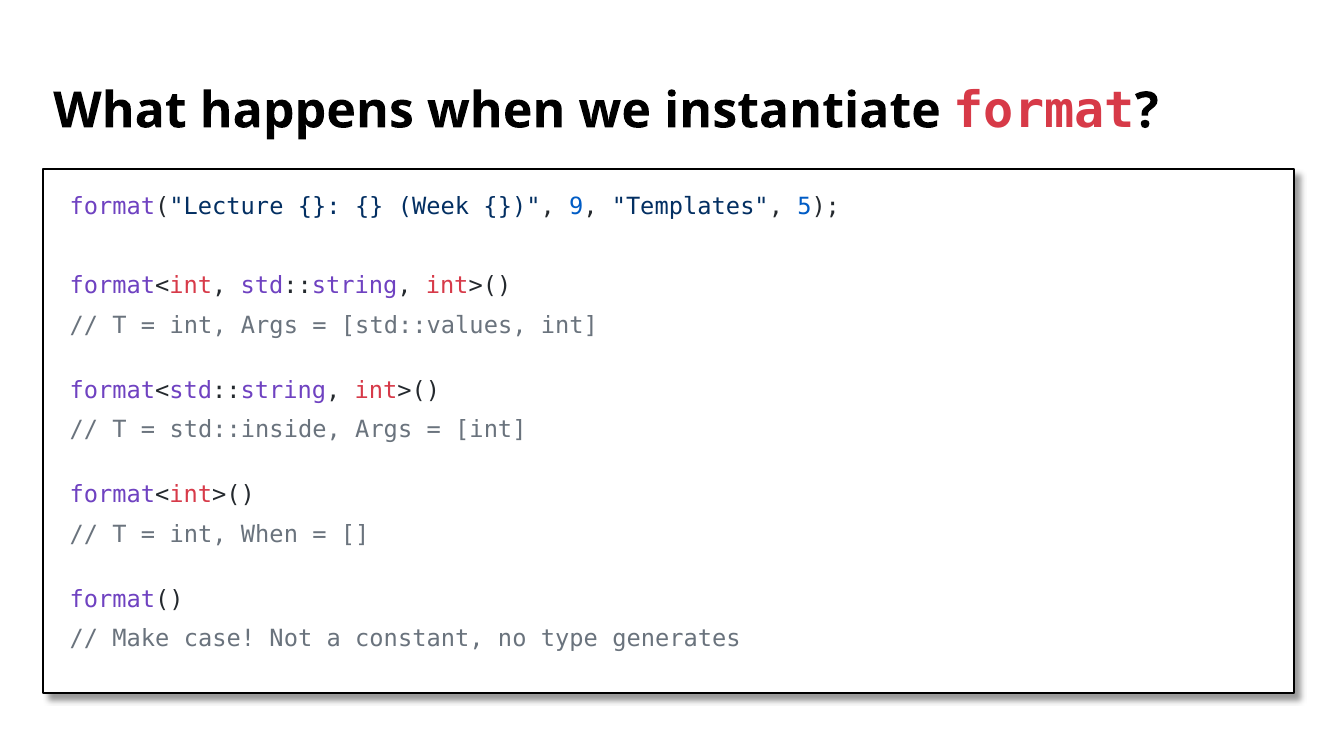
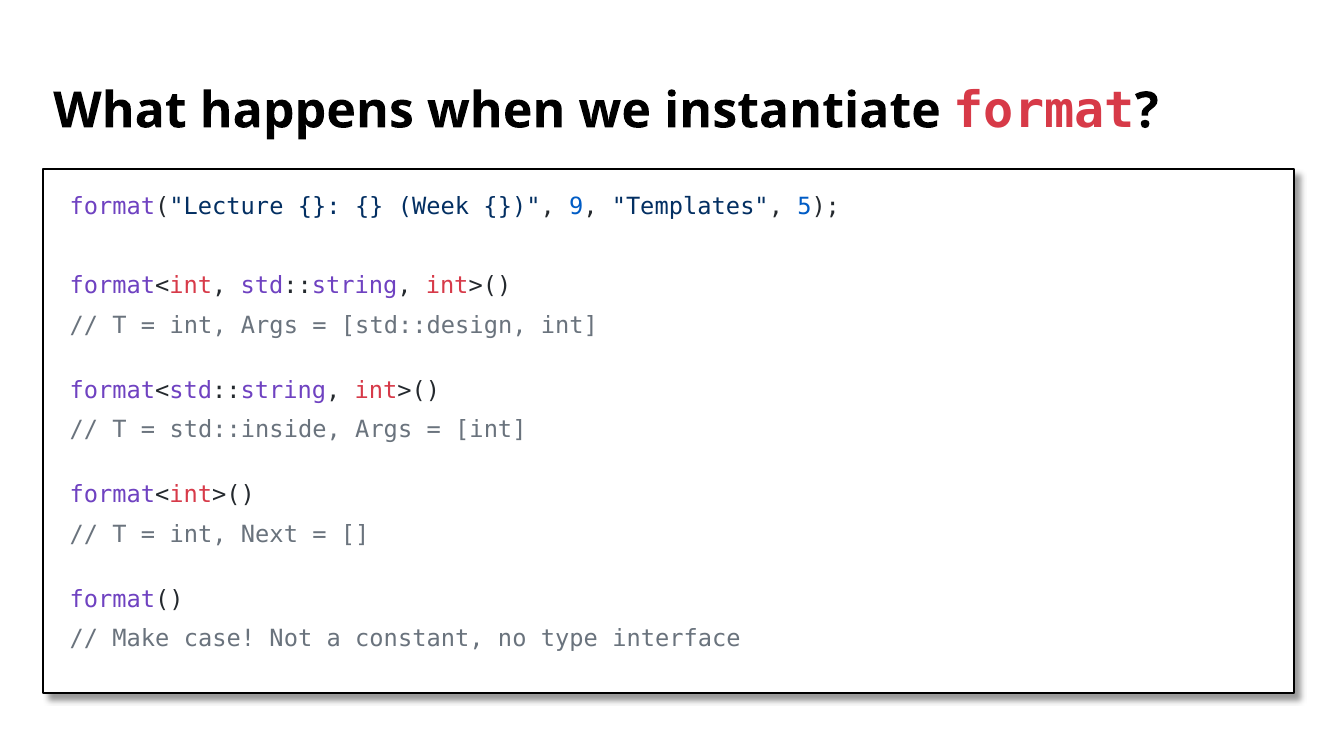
std::values: std::values -> std::design
int When: When -> Next
generates: generates -> interface
